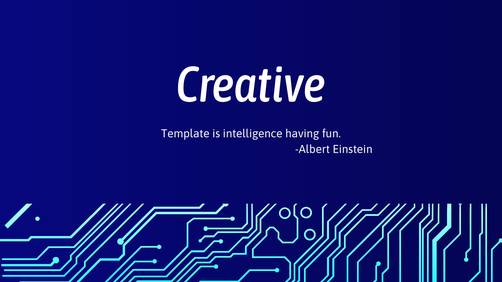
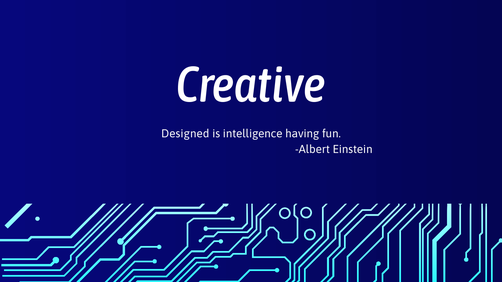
Template: Template -> Designed
